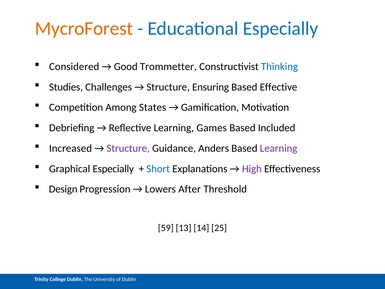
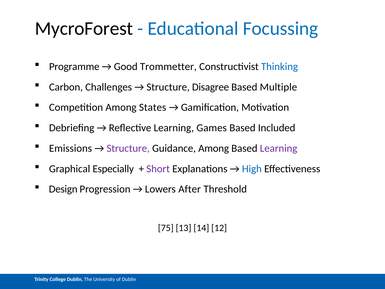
MycroForest colour: orange -> black
Educational Especially: Especially -> Focussing
Considered: Considered -> Programme
Studies: Studies -> Carbon
Ensuring: Ensuring -> Disagree
Effective: Effective -> Multiple
Increased: Increased -> Emissions
Guidance Anders: Anders -> Among
Short colour: blue -> purple
High colour: purple -> blue
59: 59 -> 75
25: 25 -> 12
